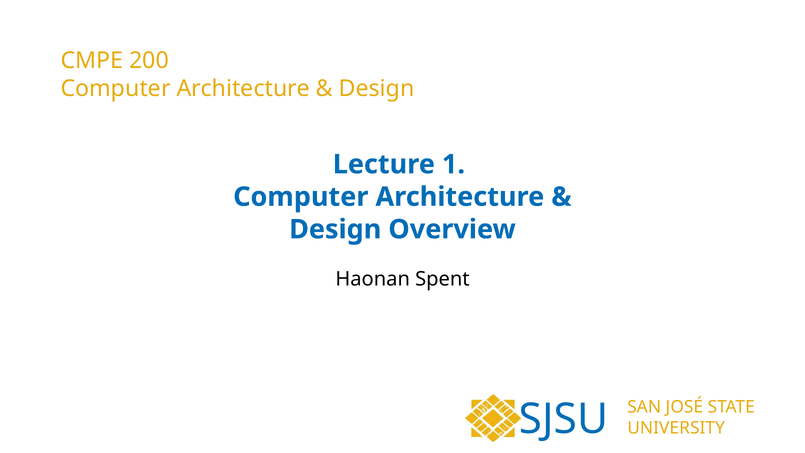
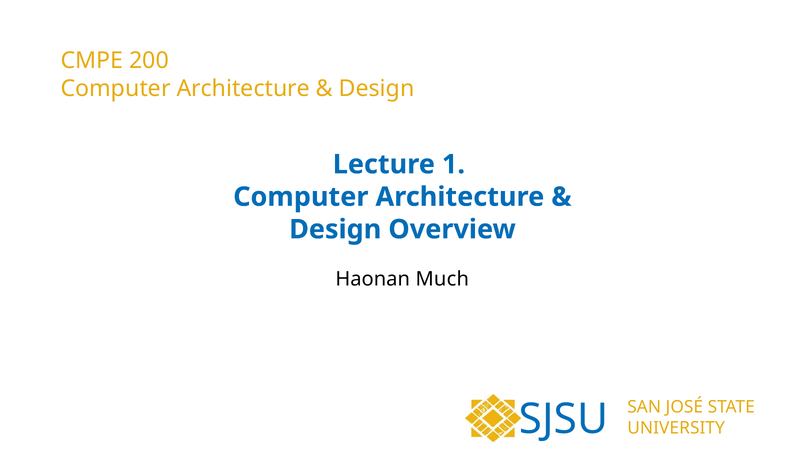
Spent: Spent -> Much
